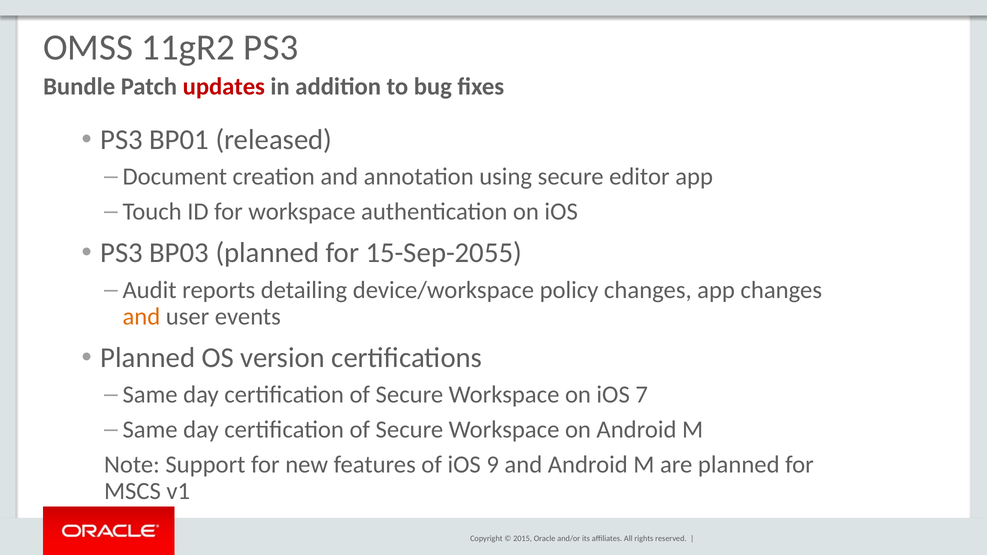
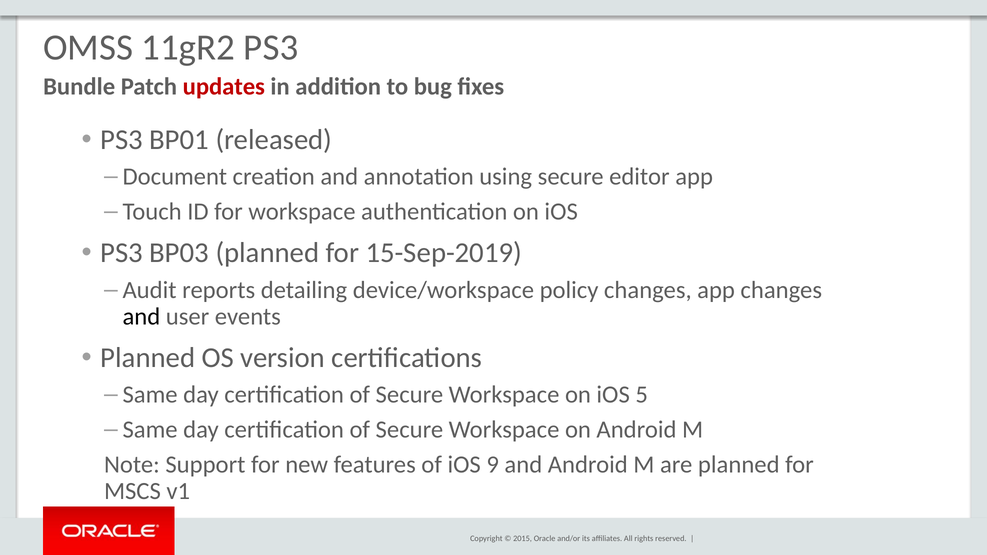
15-Sep-2055: 15-Sep-2055 -> 15-Sep-2019
and at (141, 317) colour: orange -> black
7: 7 -> 5
